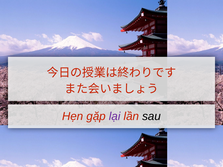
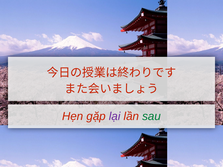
sau colour: black -> green
